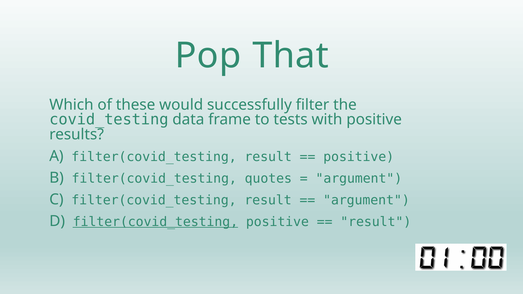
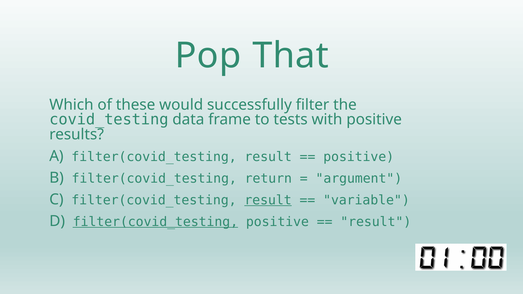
quotes: quotes -> return
result at (268, 200) underline: none -> present
argument at (366, 200): argument -> variable
